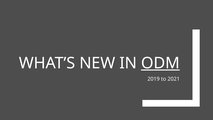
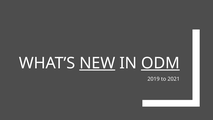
NEW underline: none -> present
